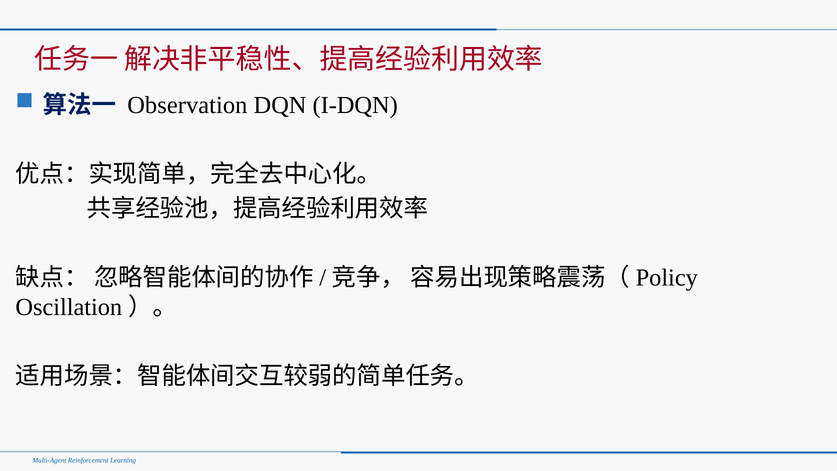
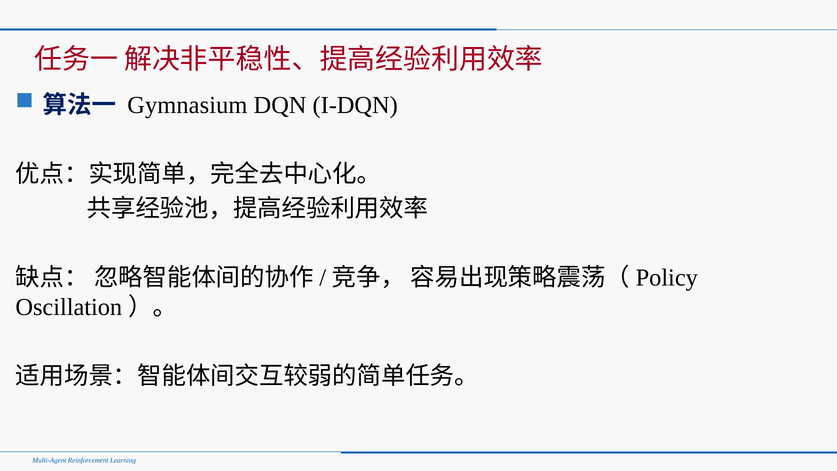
Observation: Observation -> Gymnasium
